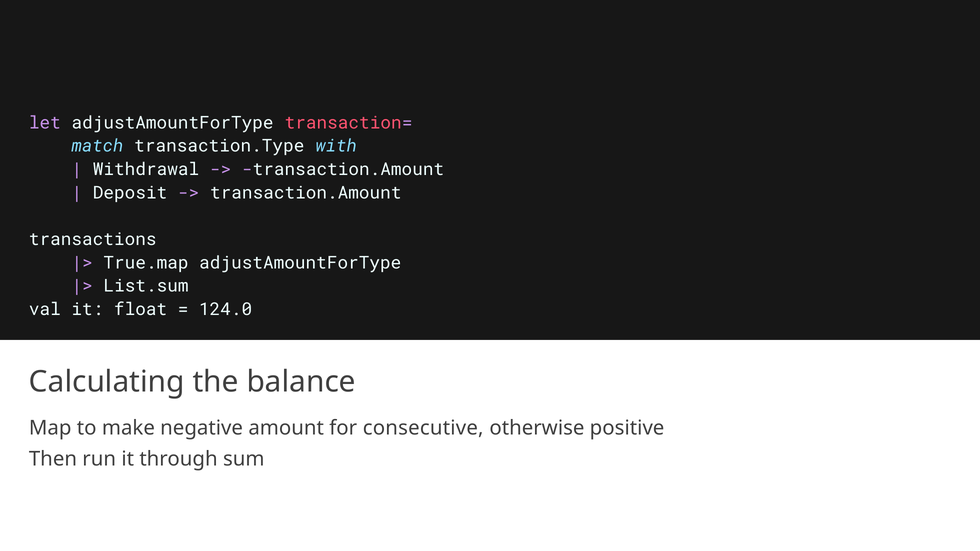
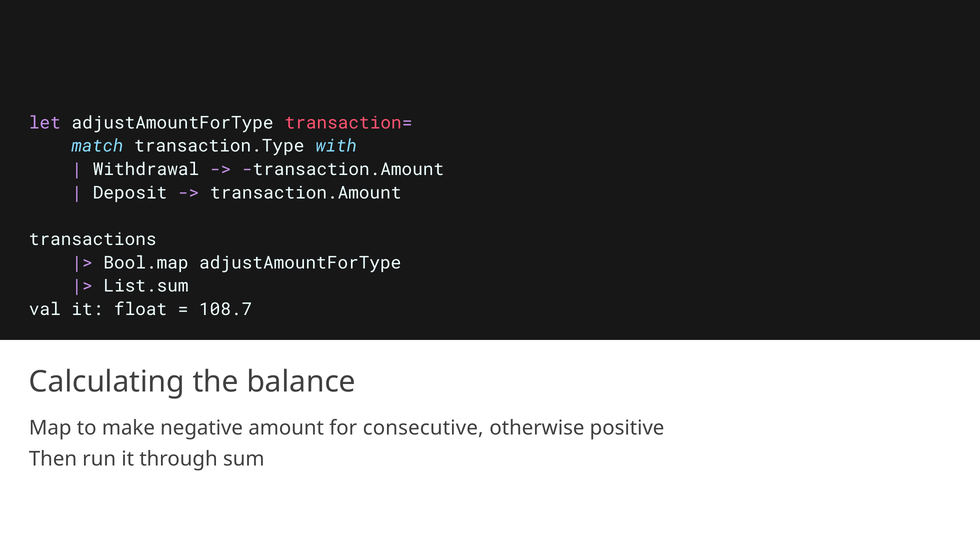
True.map: True.map -> Bool.map
124.0: 124.0 -> 108.7
